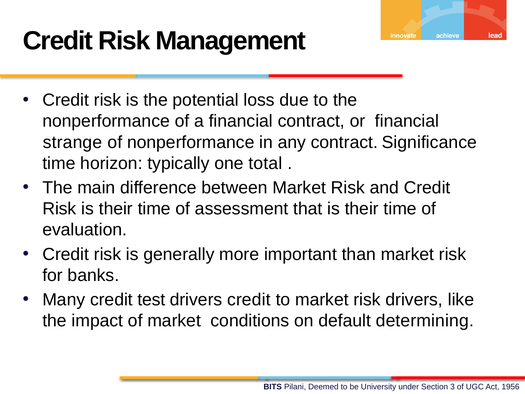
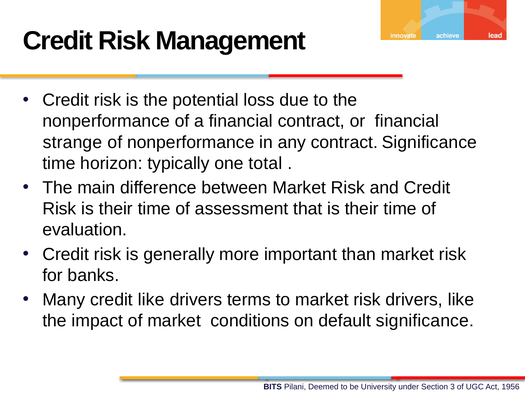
credit test: test -> like
drivers credit: credit -> terms
default determining: determining -> significance
